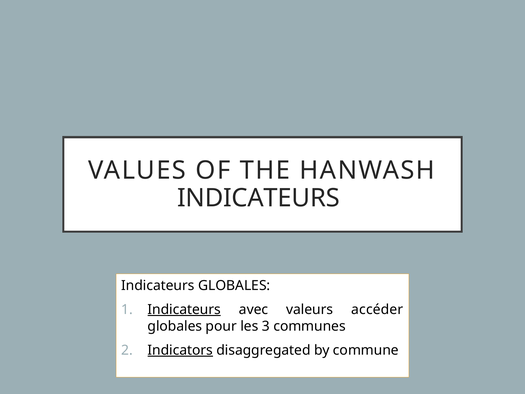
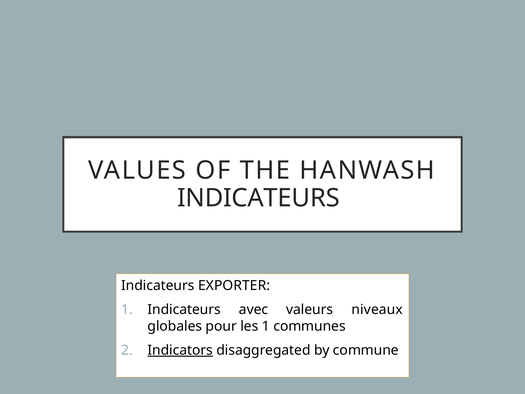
Indicateurs GLOBALES: GLOBALES -> EXPORTER
Indicateurs at (184, 309) underline: present -> none
accéder: accéder -> niveaux
les 3: 3 -> 1
